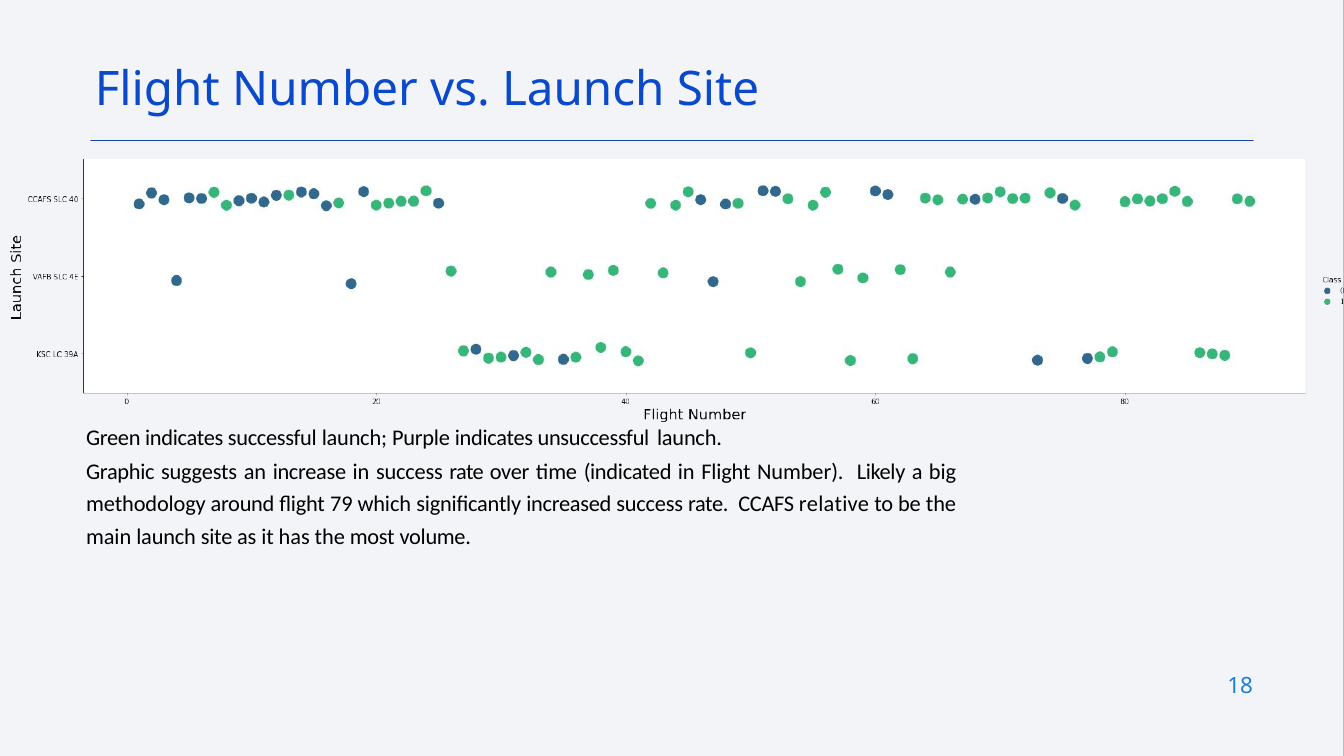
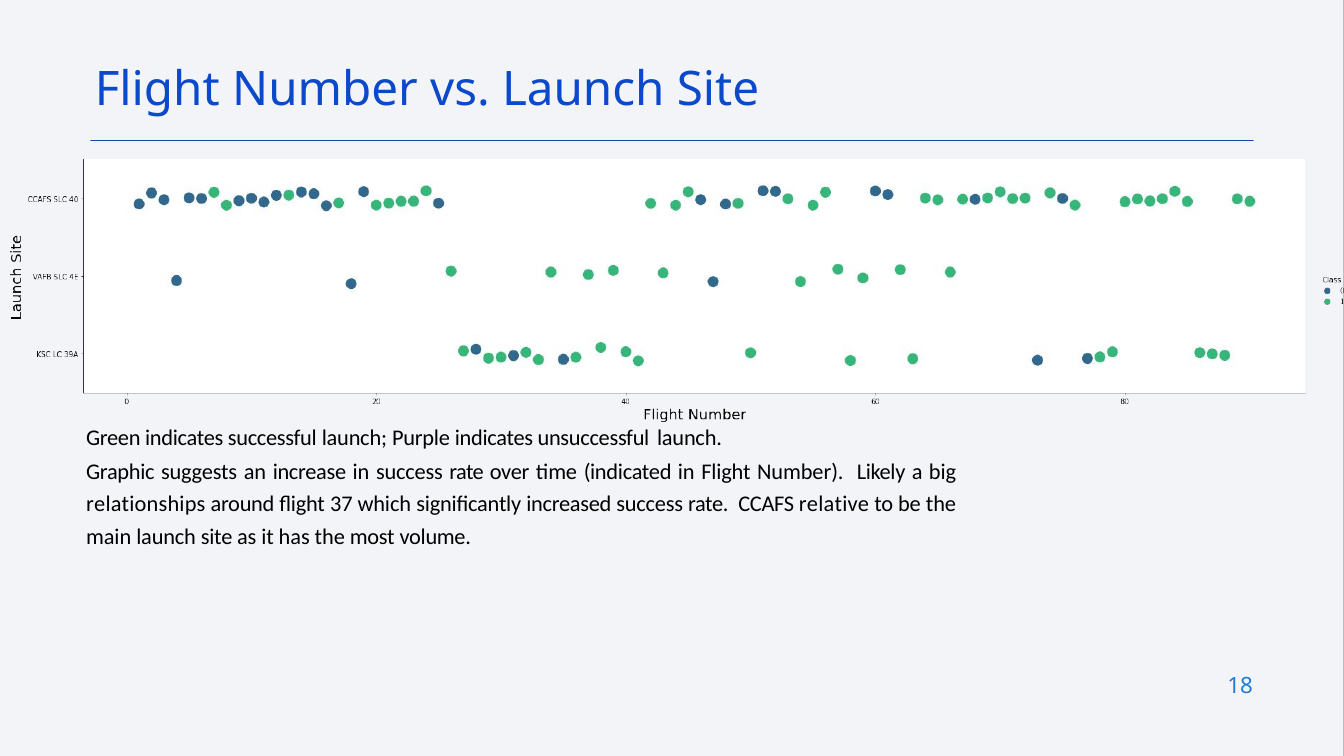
methodology: methodology -> relationships
79: 79 -> 37
